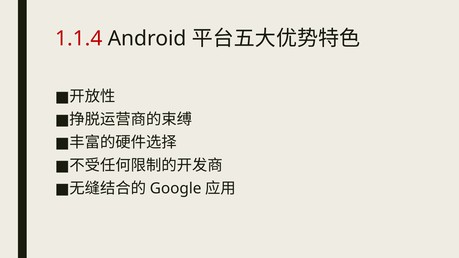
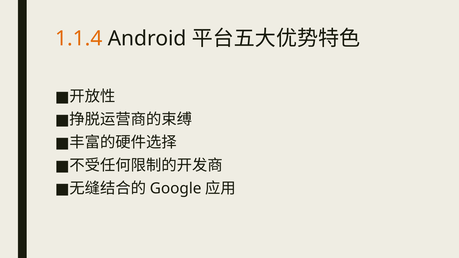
1.1.4 colour: red -> orange
